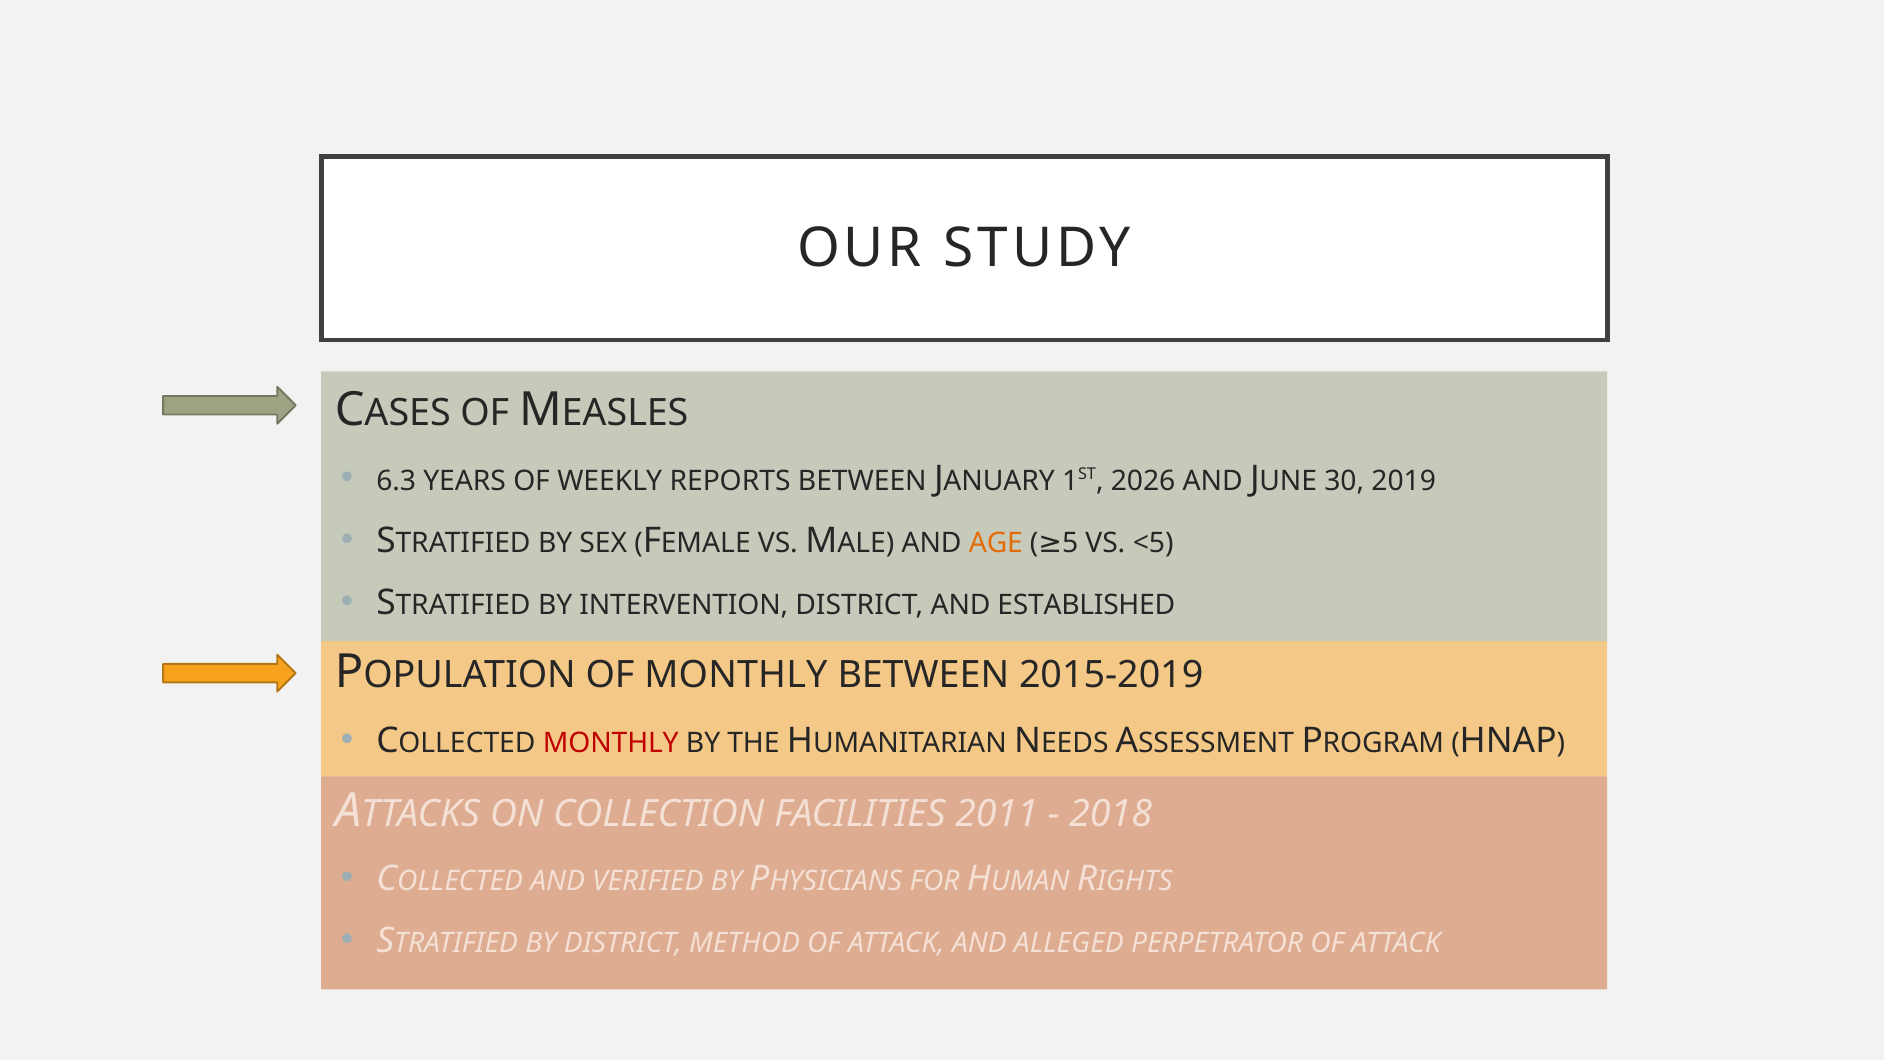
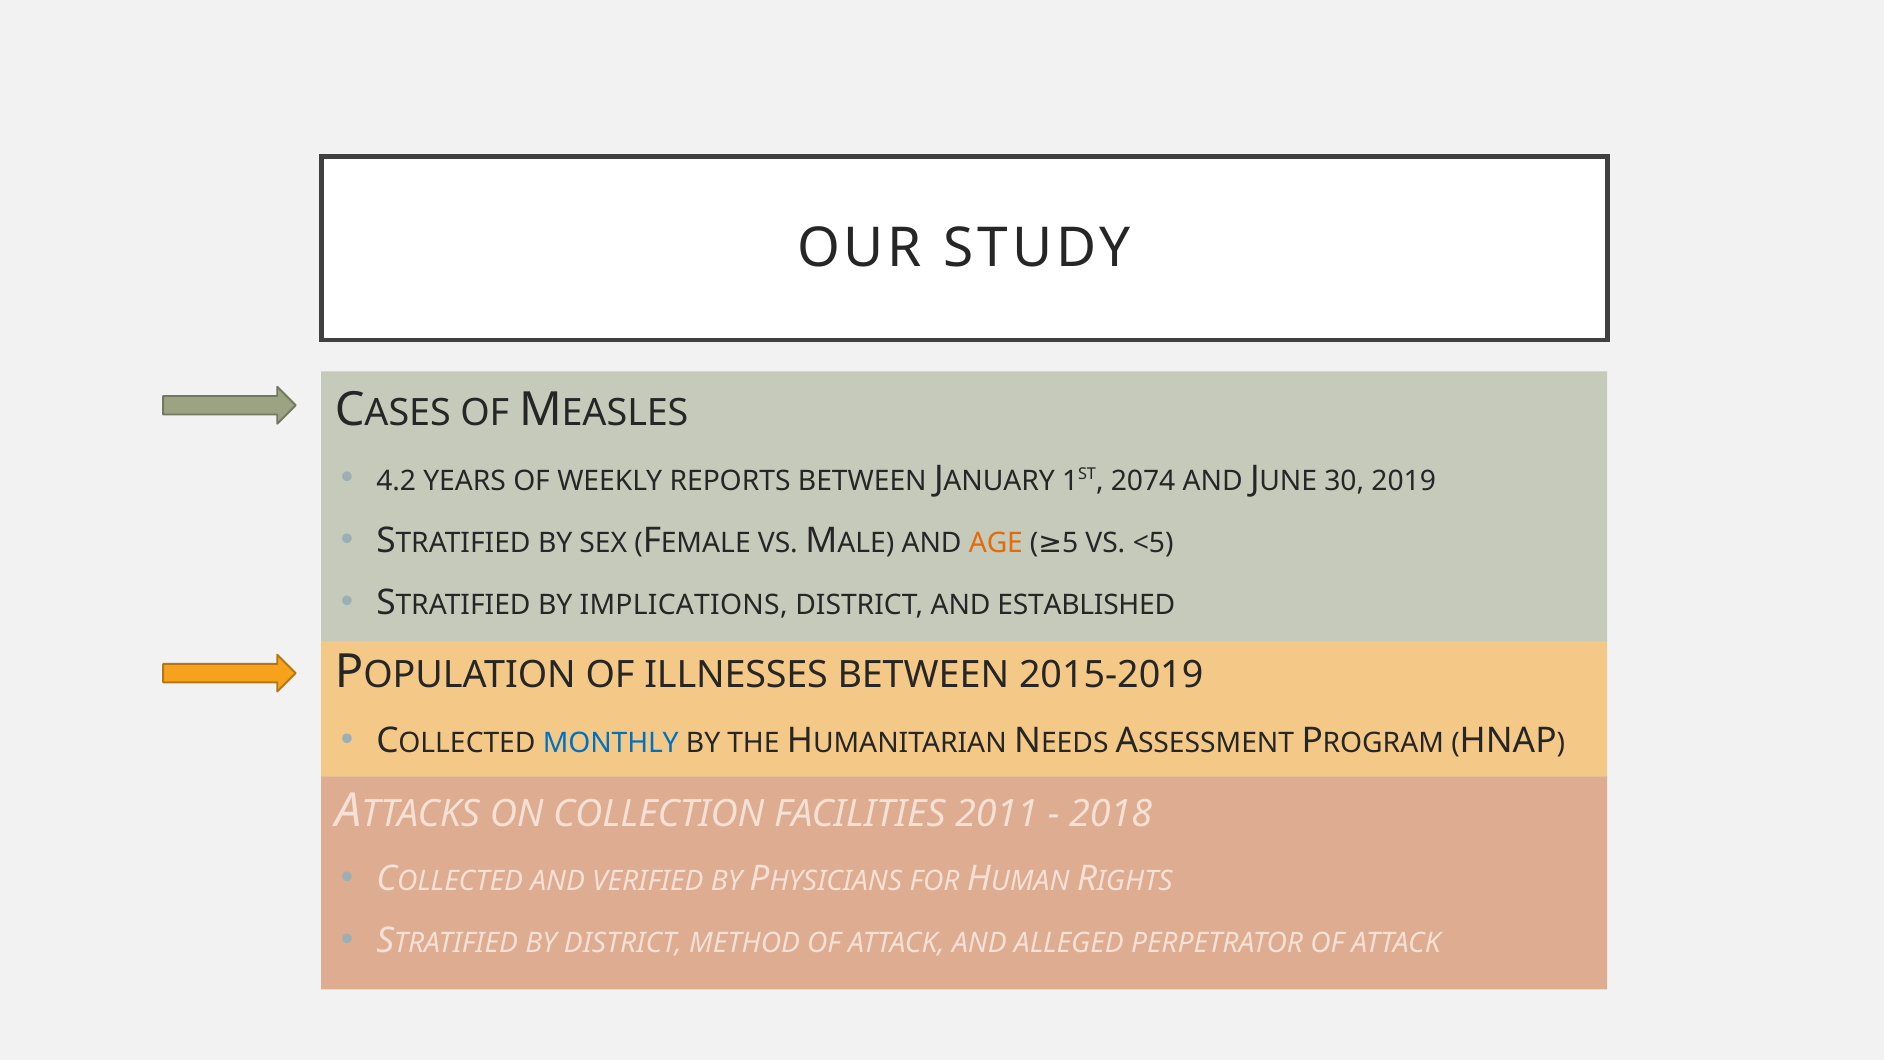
6.3: 6.3 -> 4.2
2026: 2026 -> 2074
INTERVENTION: INTERVENTION -> IMPLICATIONS
OF MONTHLY: MONTHLY -> ILLNESSES
MONTHLY at (611, 743) colour: red -> blue
